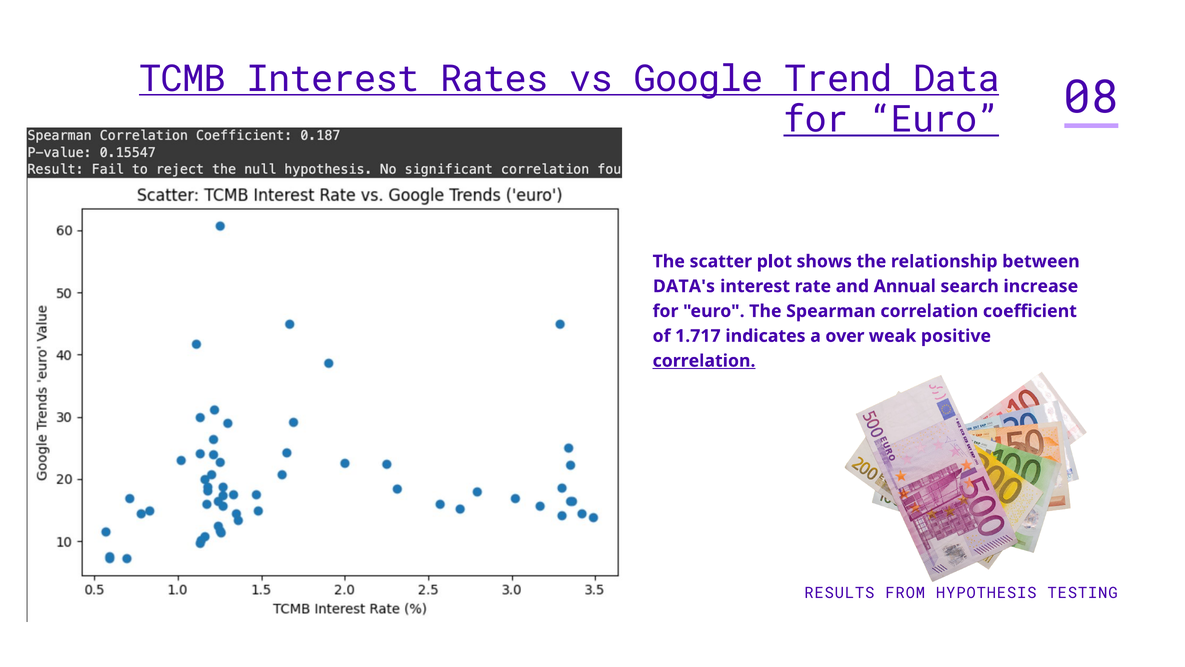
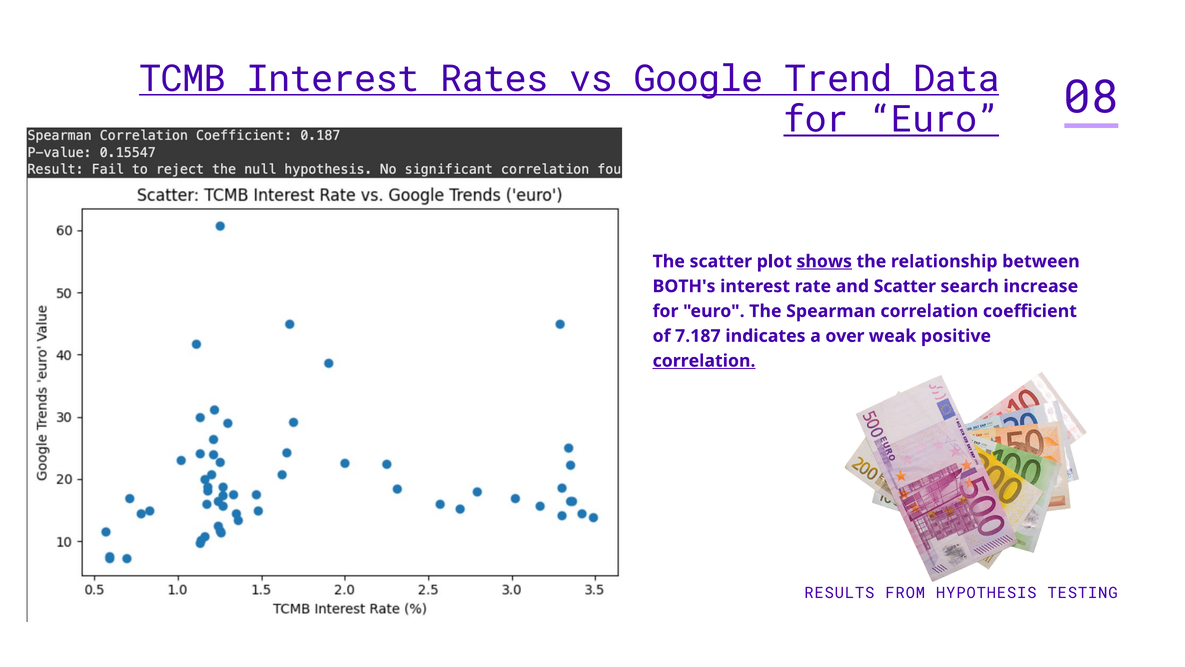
shows underline: none -> present
DATA's: DATA's -> BOTH's
and Annual: Annual -> Scatter
1.717: 1.717 -> 7.187
